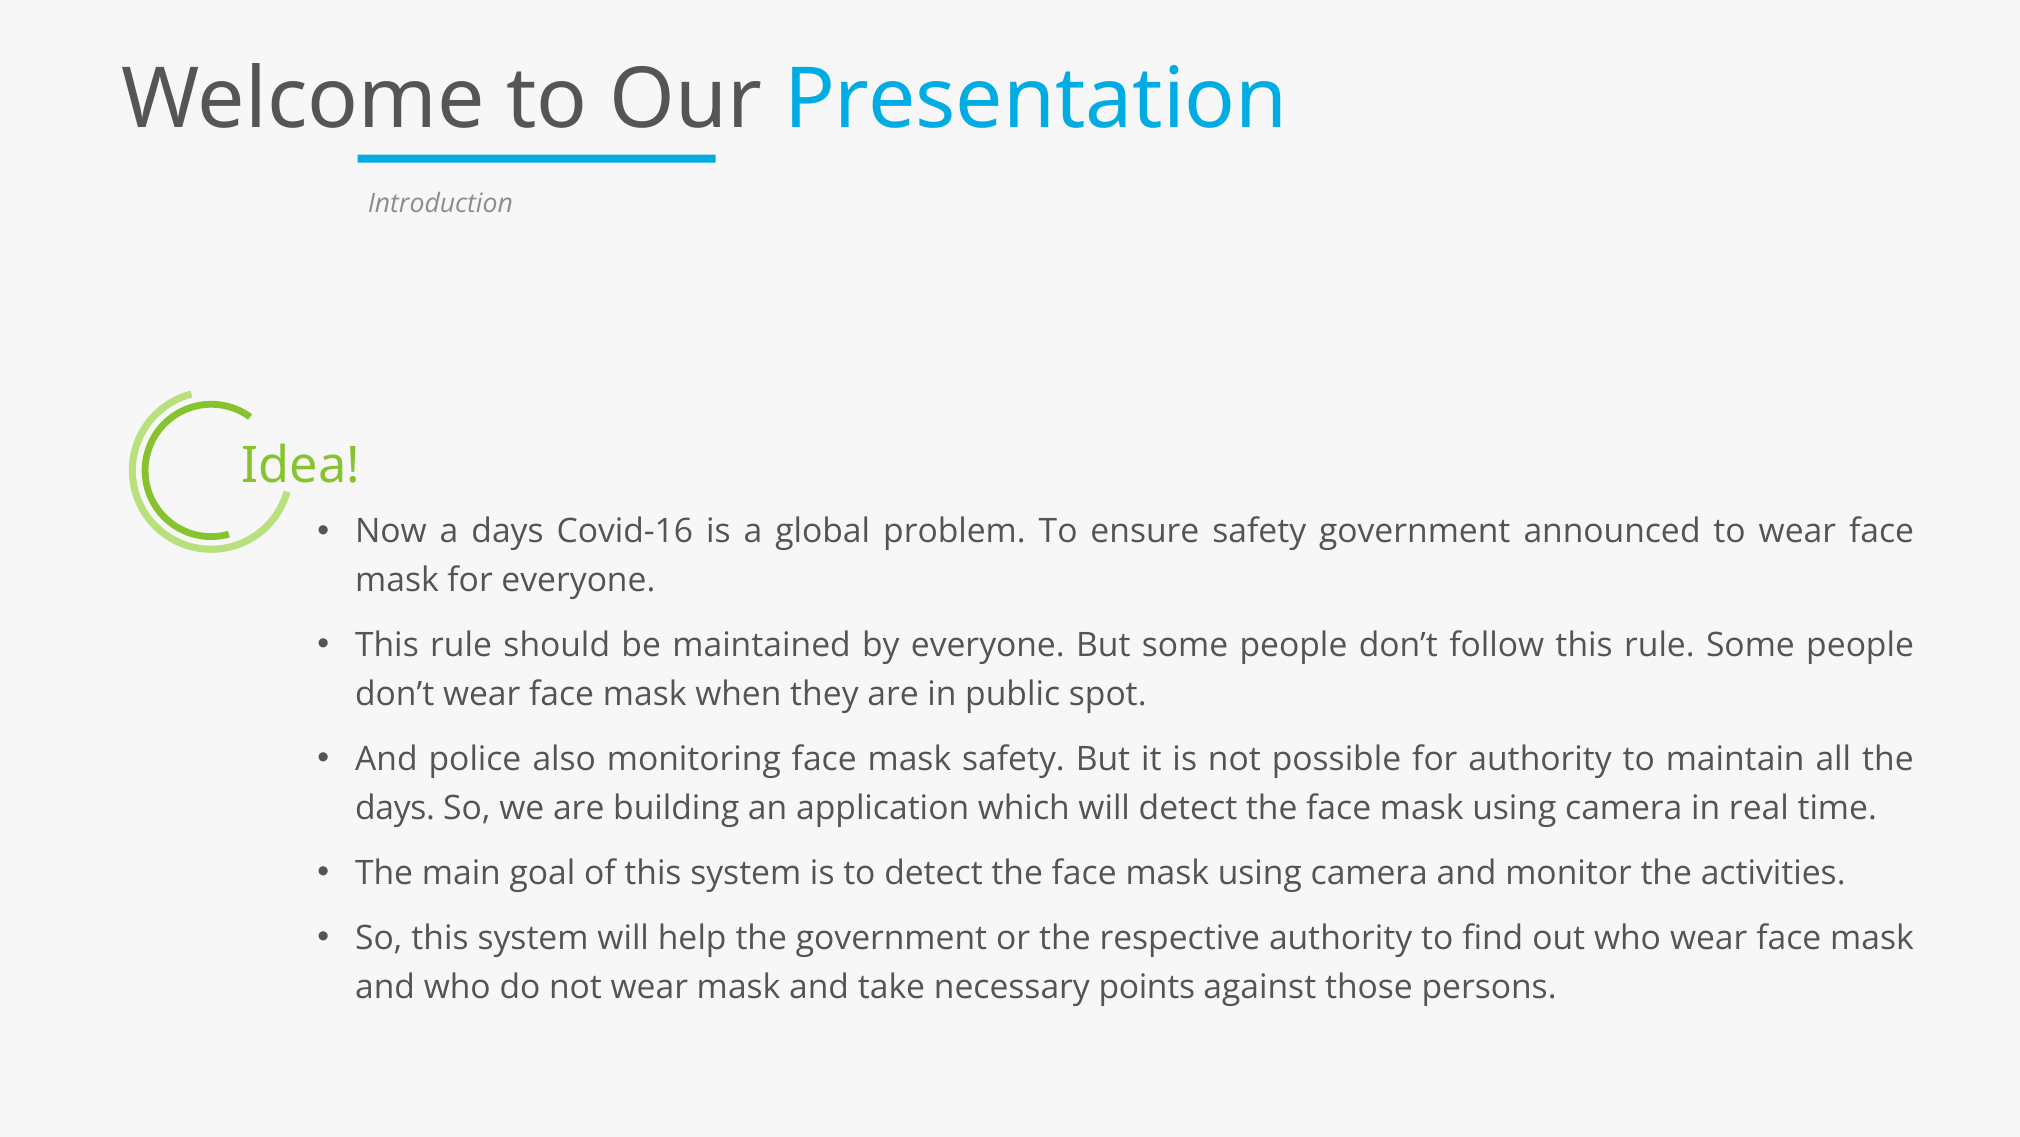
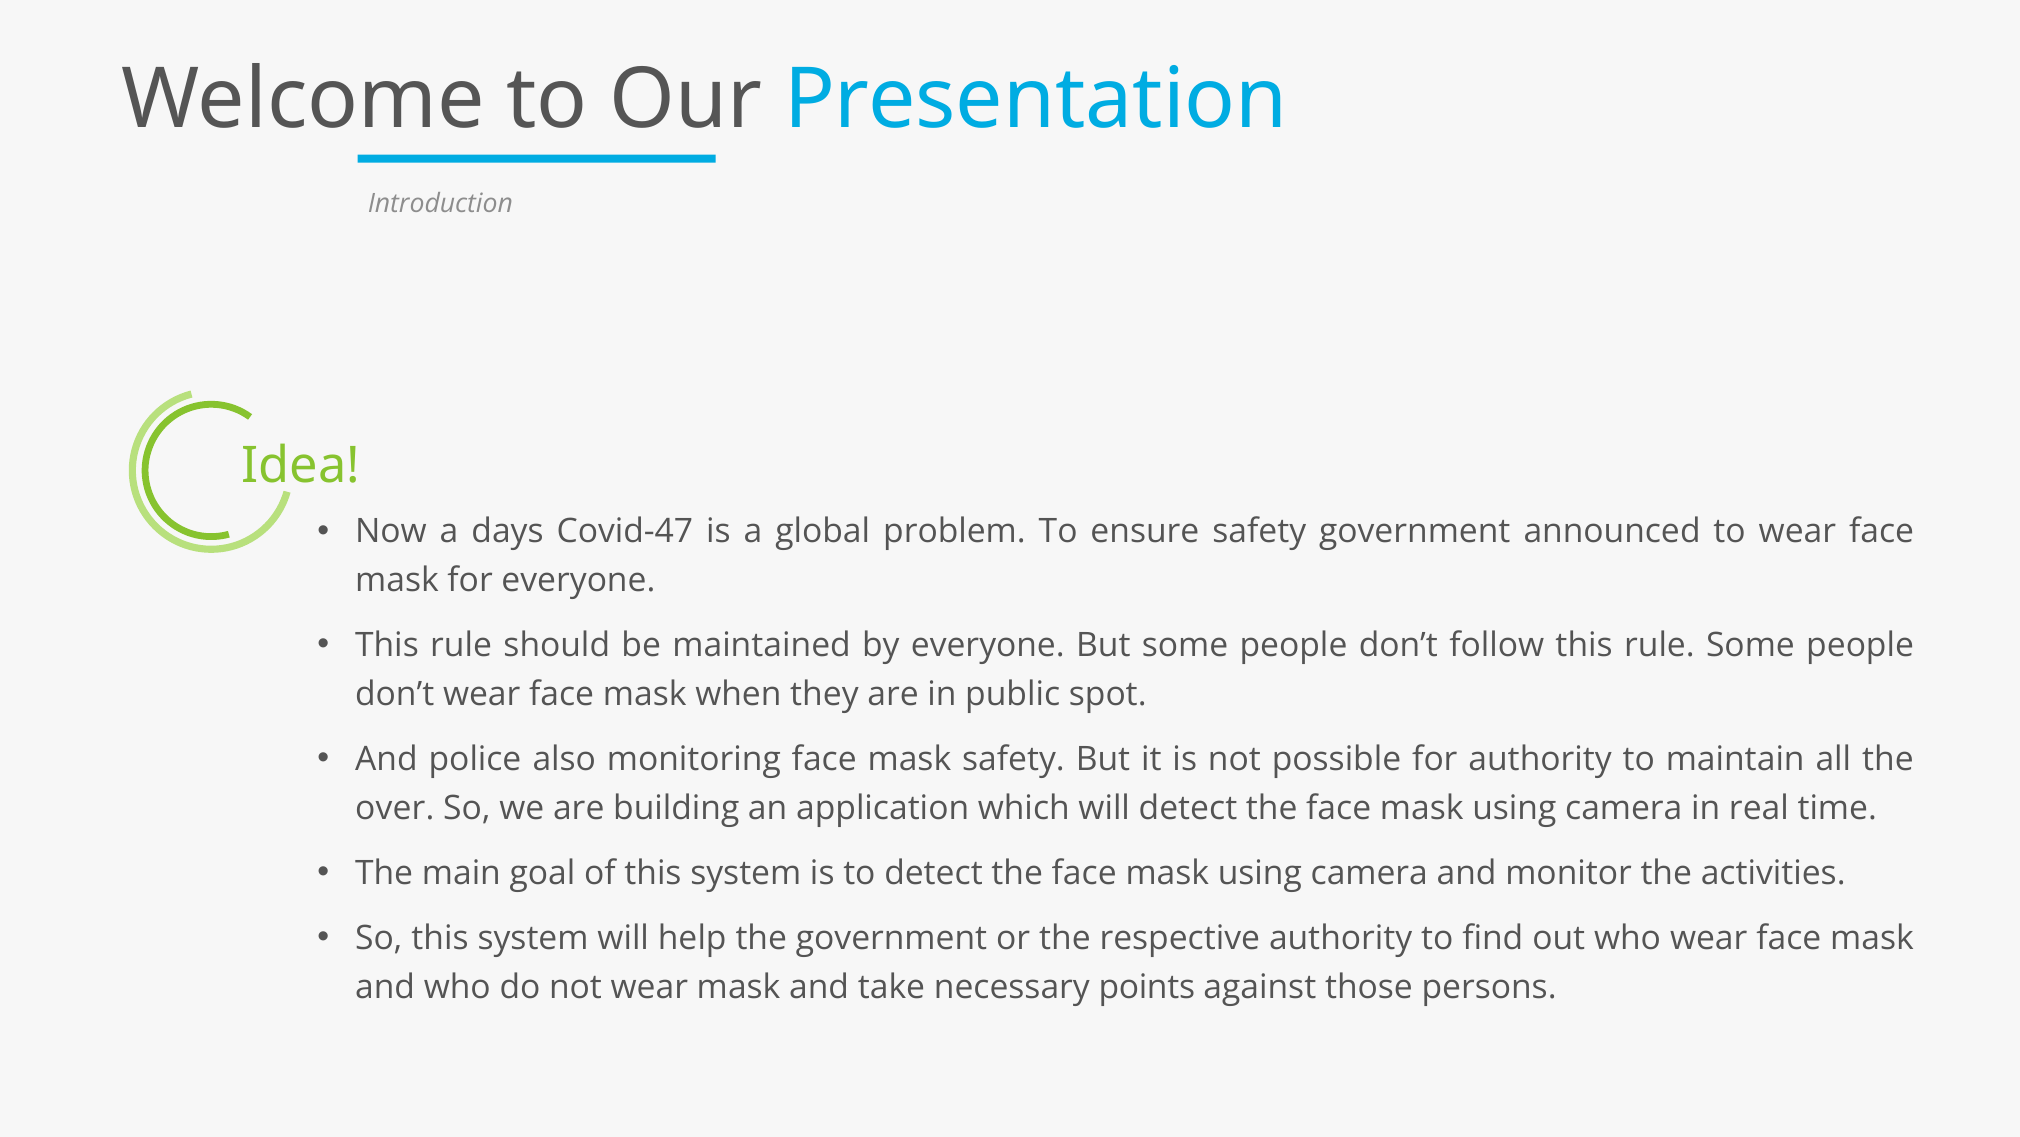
Covid-16: Covid-16 -> Covid-47
days at (395, 807): days -> over
